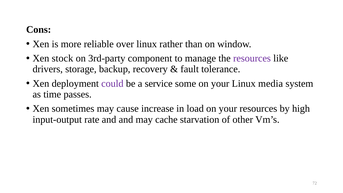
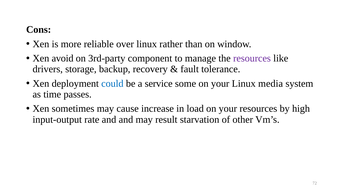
stock: stock -> avoid
could colour: purple -> blue
cache: cache -> result
